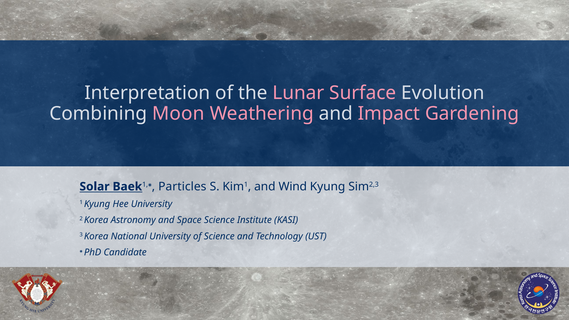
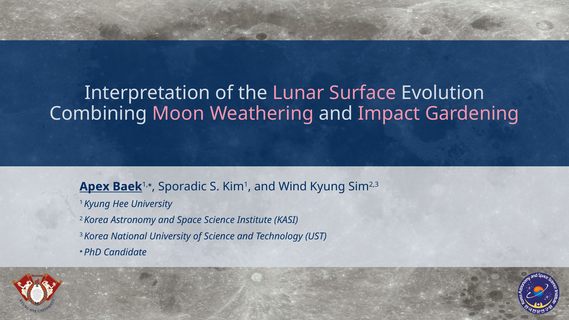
Solar: Solar -> Apex
Particles: Particles -> Sporadic
